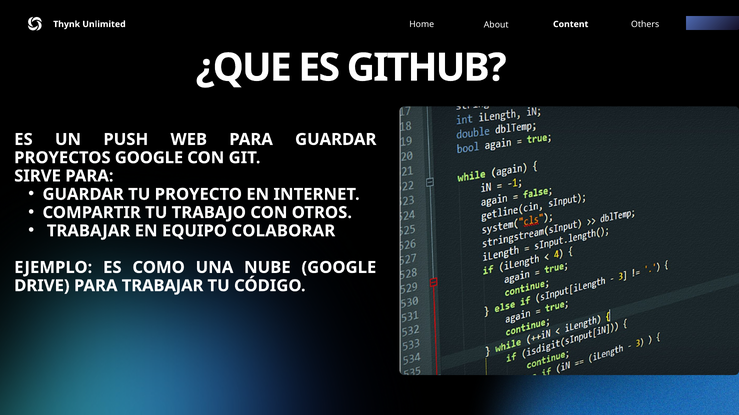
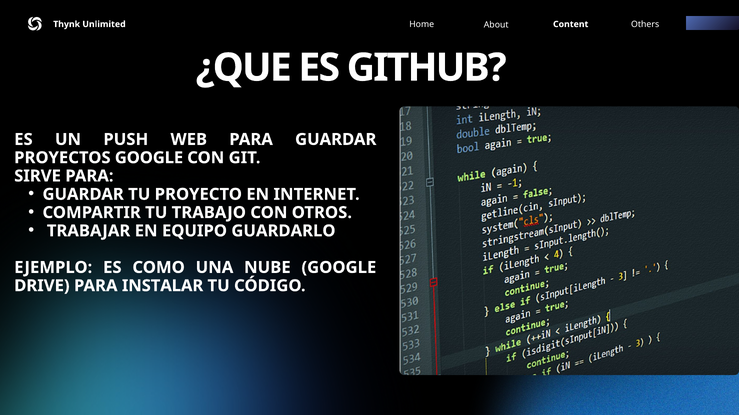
COLABORAR: COLABORAR -> GUARDARLO
PARA TRABAJAR: TRABAJAR -> INSTALAR
